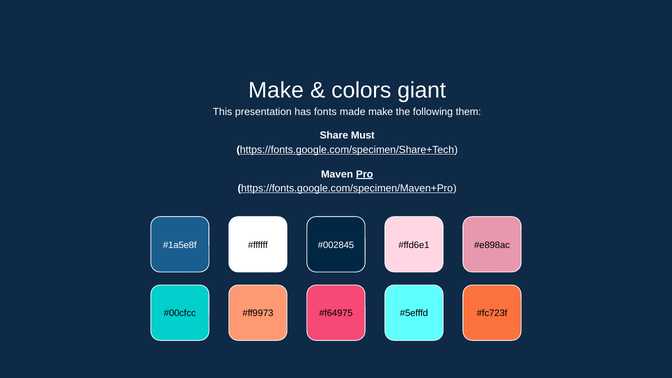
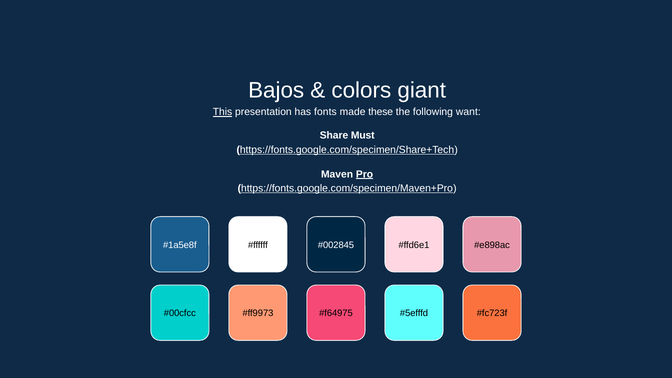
Make at (276, 91): Make -> Bajos
This underline: none -> present
made make: make -> these
them: them -> want
